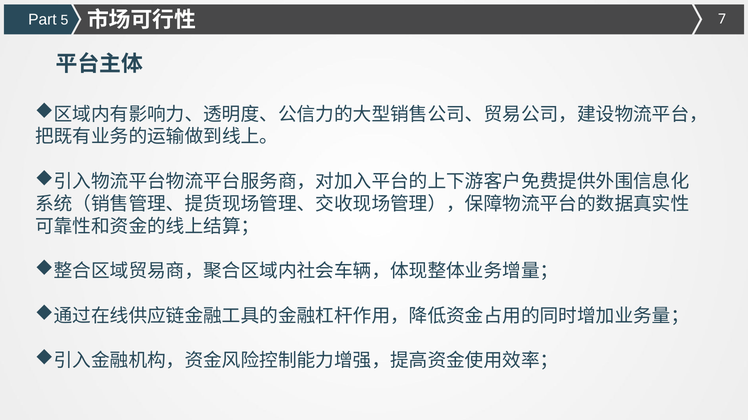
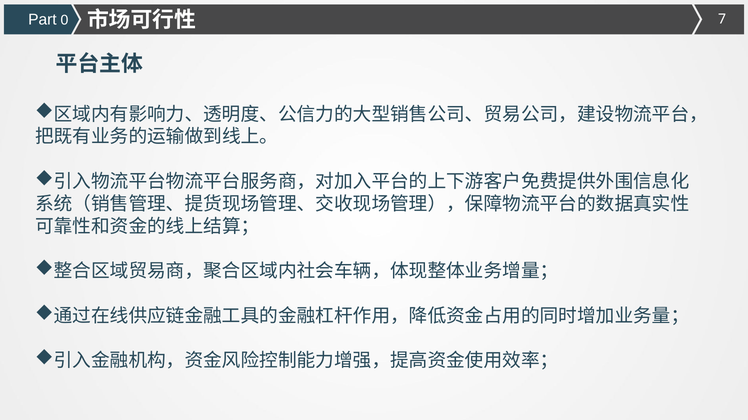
5: 5 -> 0
